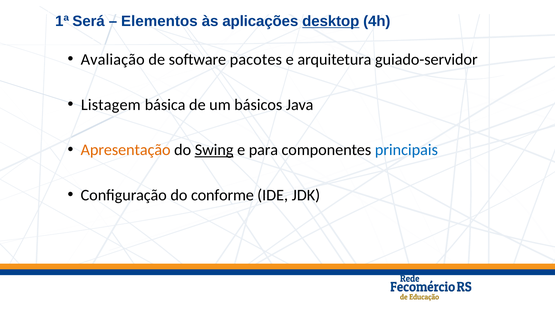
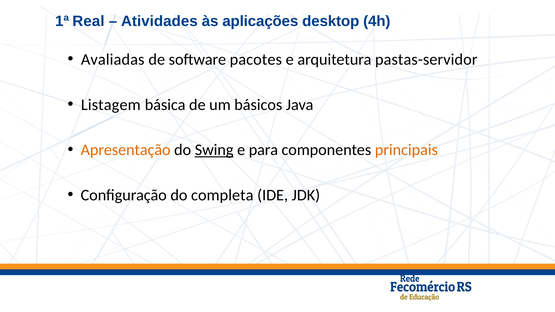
Será: Será -> Real
Elementos: Elementos -> Atividades
desktop underline: present -> none
Avaliação: Avaliação -> Avaliadas
guiado-servidor: guiado-servidor -> pastas-servidor
principais colour: blue -> orange
conforme: conforme -> completa
